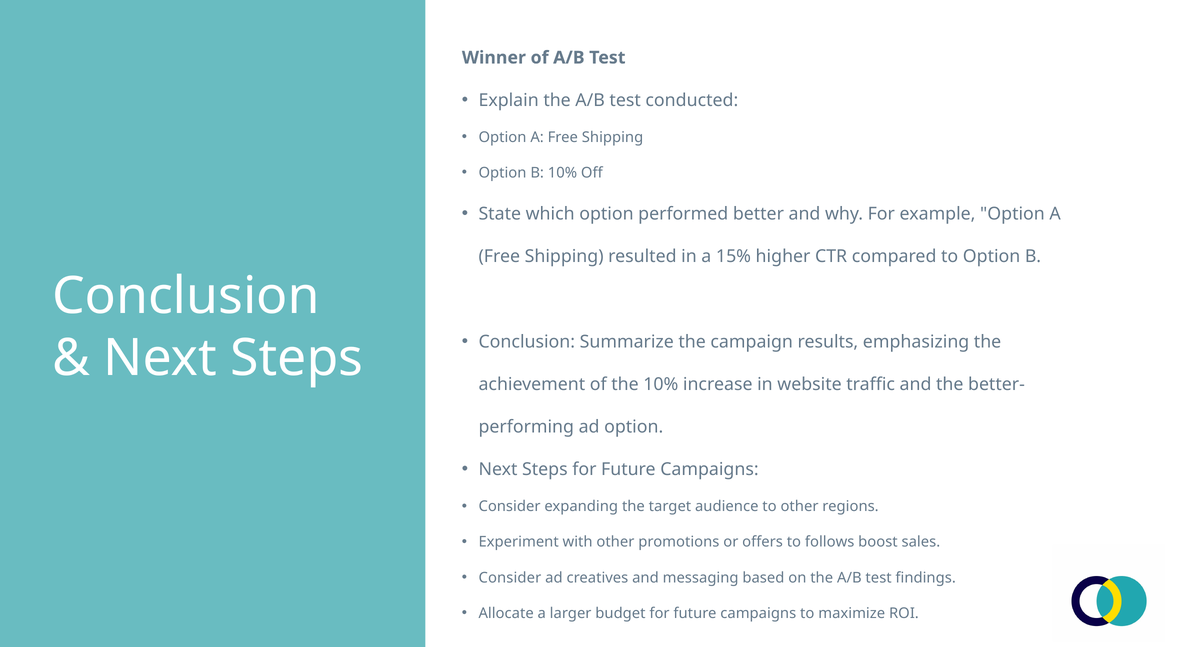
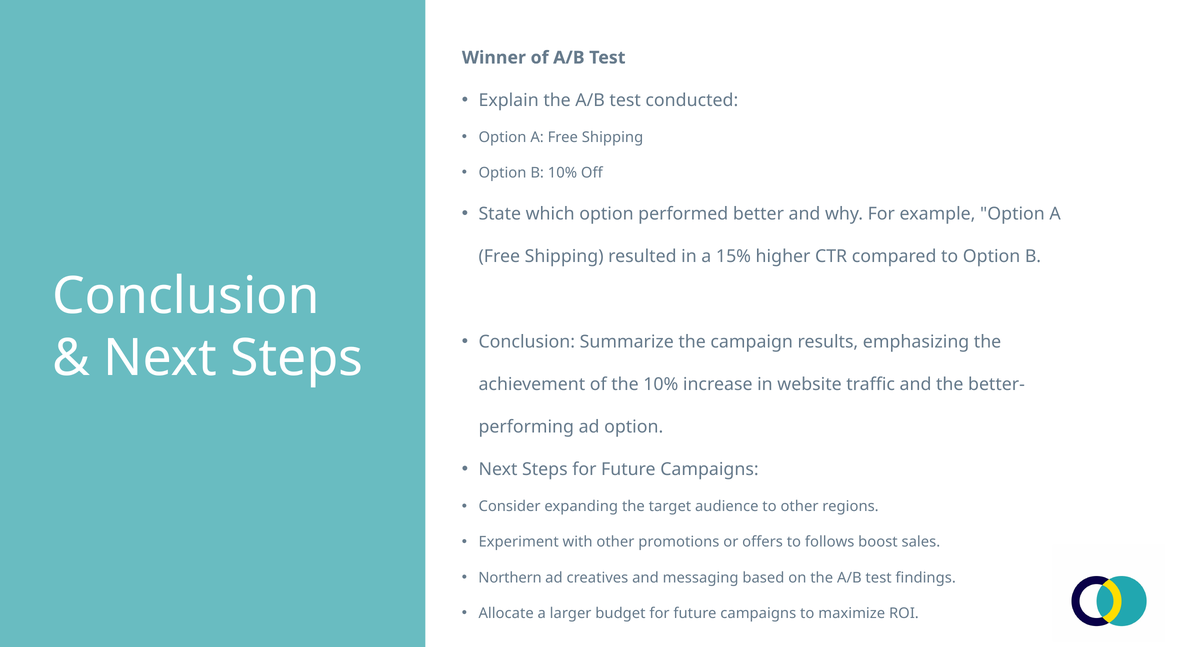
Consider at (510, 578): Consider -> Northern
